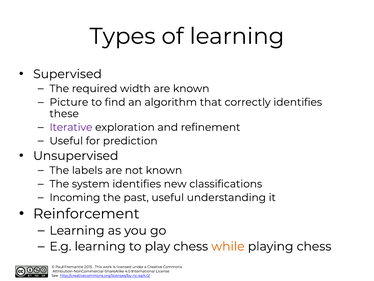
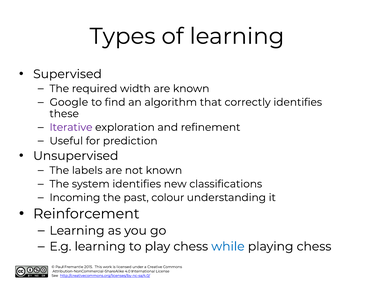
Picture: Picture -> Google
past useful: useful -> colour
while colour: orange -> blue
